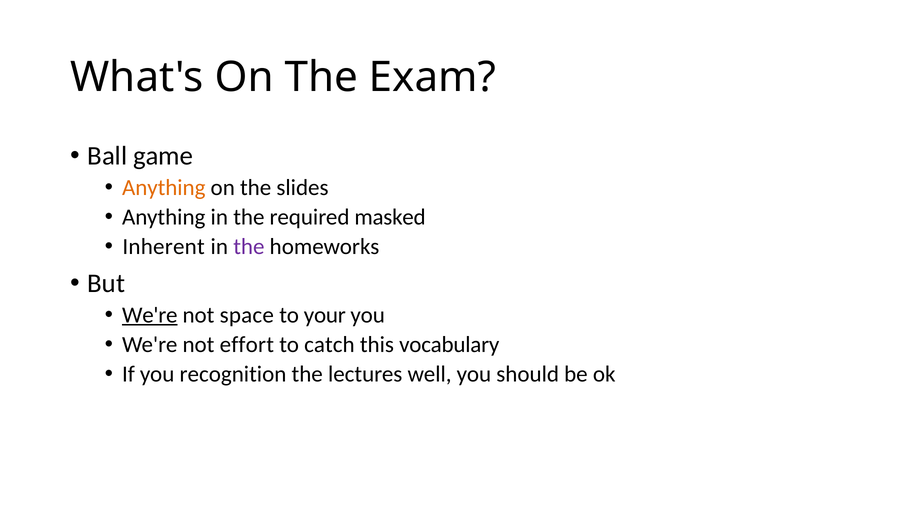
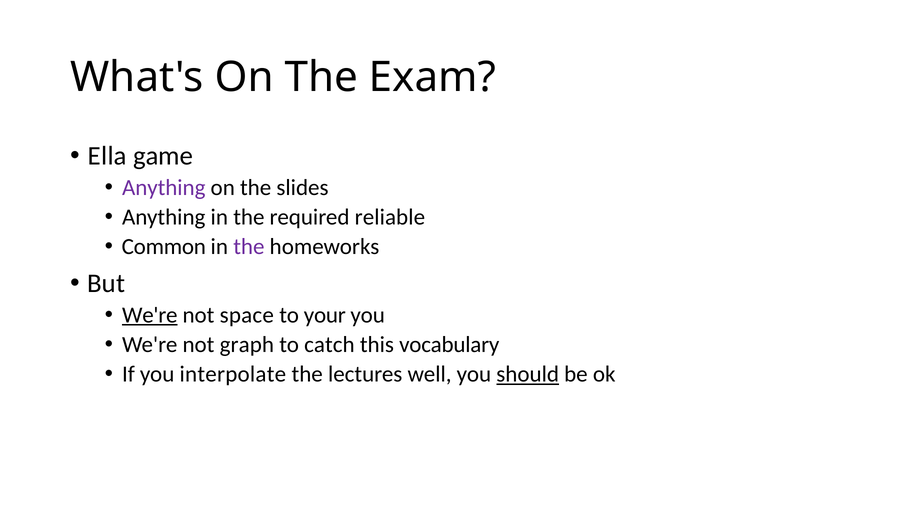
Ball: Ball -> Ella
Anything at (164, 187) colour: orange -> purple
masked: masked -> reliable
Inherent: Inherent -> Common
effort: effort -> graph
recognition: recognition -> interpolate
should underline: none -> present
